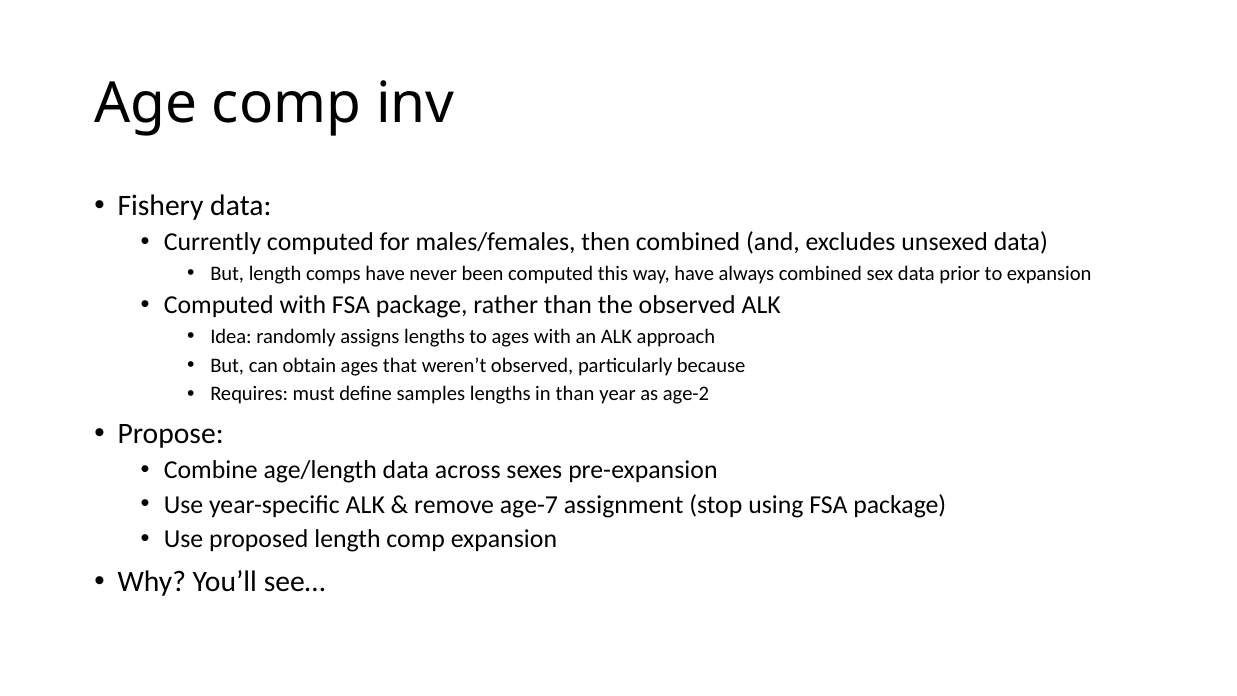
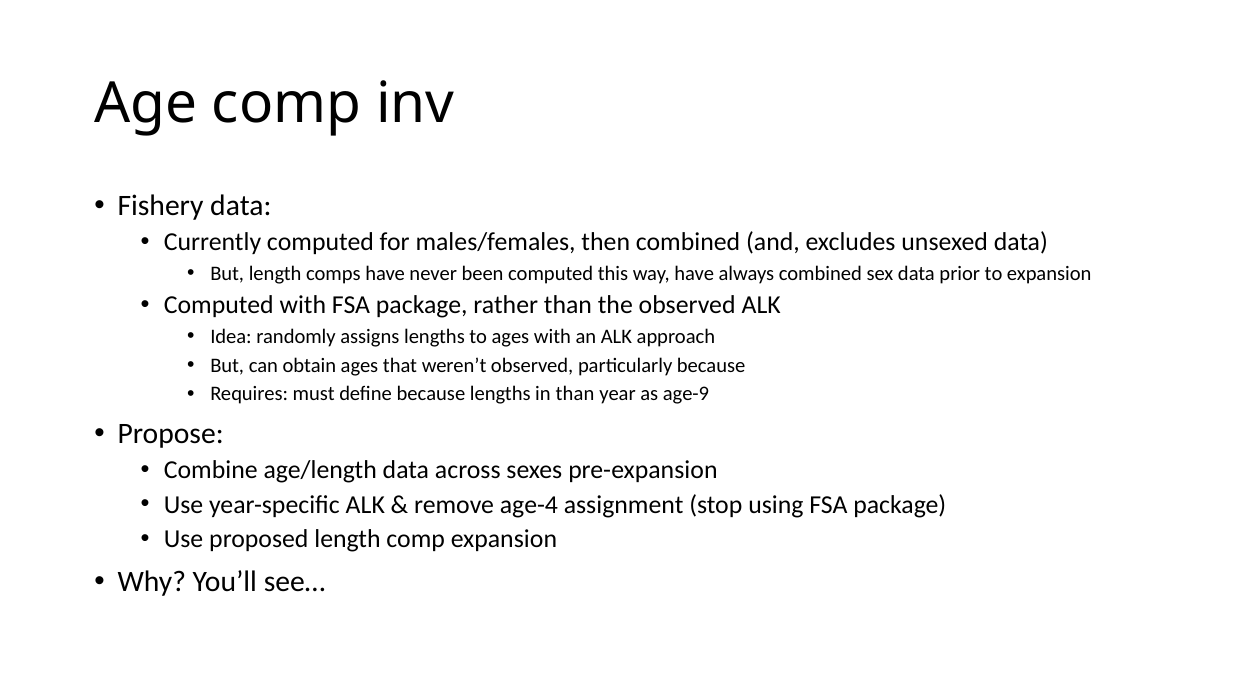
define samples: samples -> because
age-2: age-2 -> age-9
age-7: age-7 -> age-4
